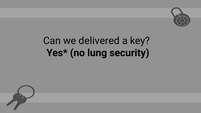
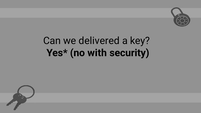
lung: lung -> with
